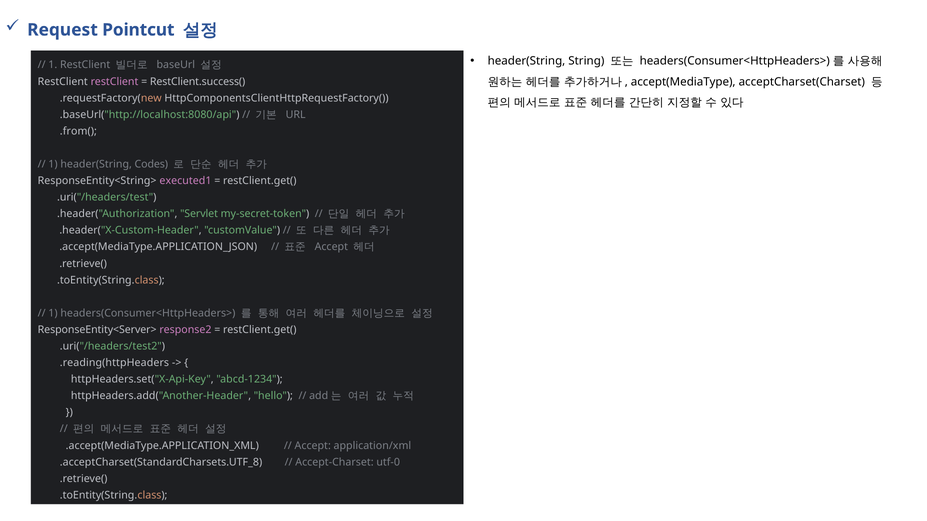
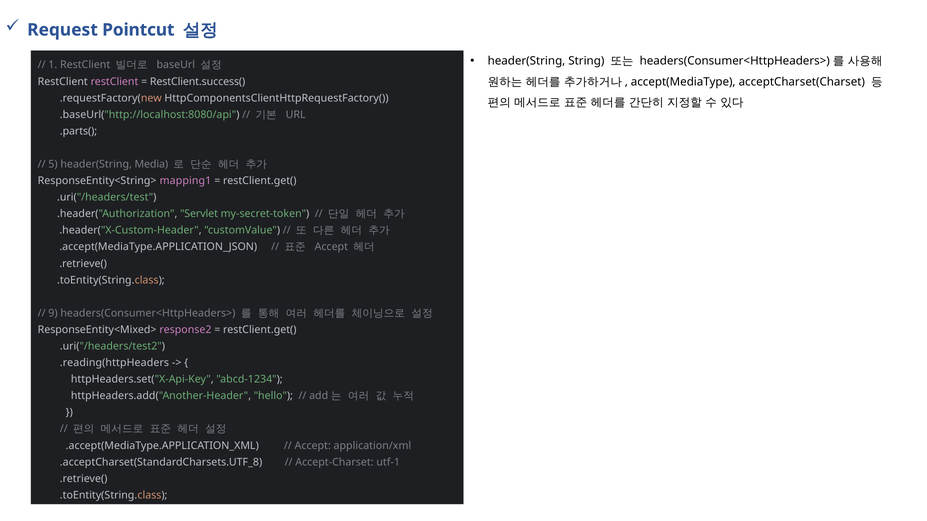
.from(: .from( -> .parts(
1 at (53, 164): 1 -> 5
Codes: Codes -> Media
executed1: executed1 -> mapping1
1 at (53, 313): 1 -> 9
ResponseEntity<Server>: ResponseEntity<Server> -> ResponseEntity<Mixed>
utf-0: utf-0 -> utf-1
